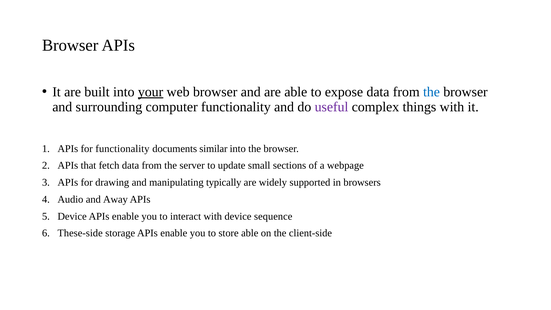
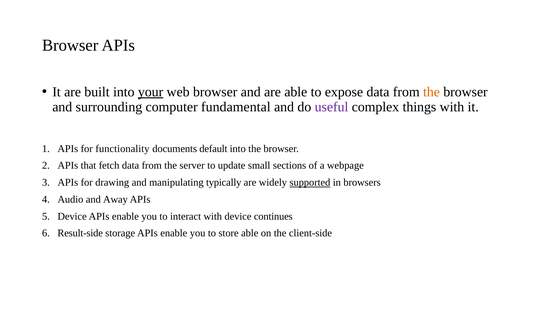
the at (432, 92) colour: blue -> orange
computer functionality: functionality -> fundamental
similar: similar -> default
supported underline: none -> present
sequence: sequence -> continues
These-side: These-side -> Result-side
